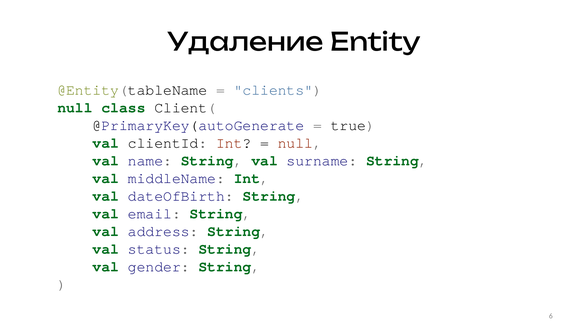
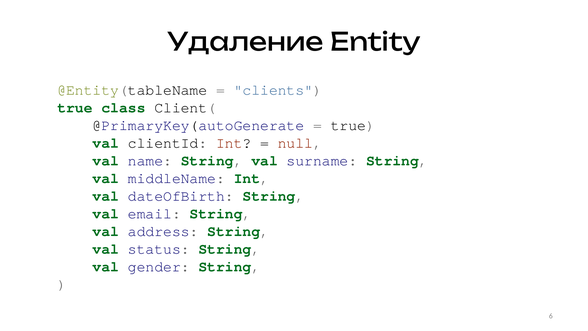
null at (75, 108): null -> true
